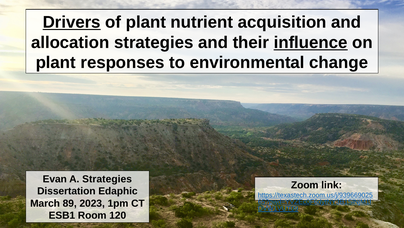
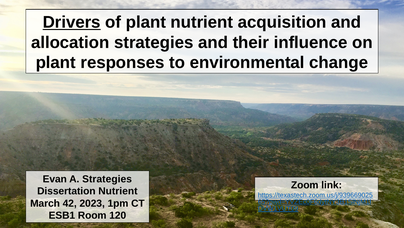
influence underline: present -> none
Dissertation Edaphic: Edaphic -> Nutrient
89: 89 -> 42
